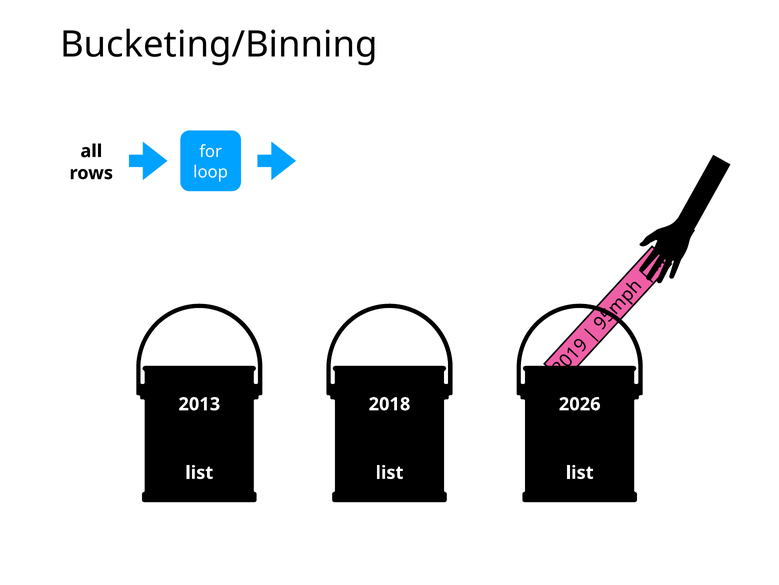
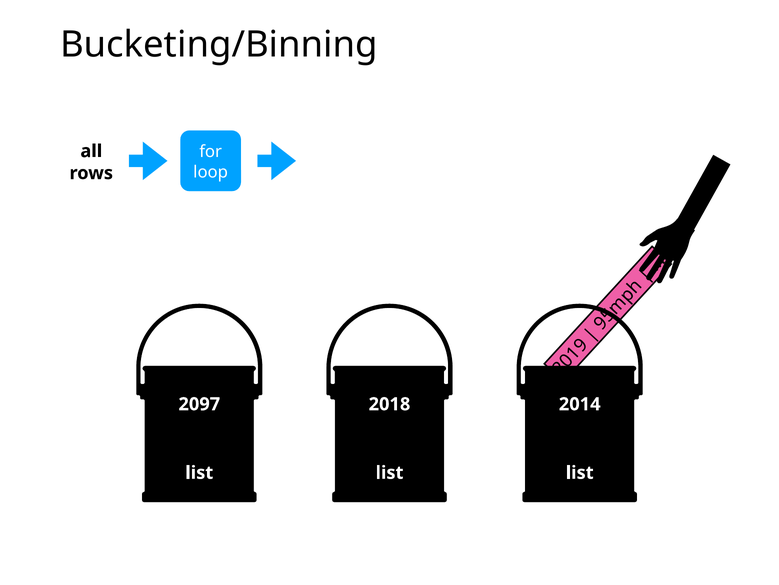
2013: 2013 -> 2097
2026: 2026 -> 2014
